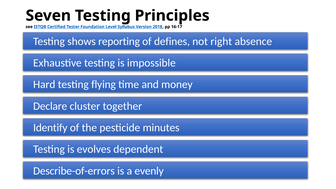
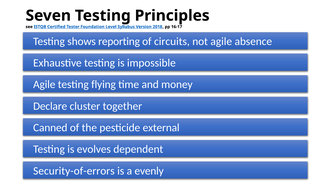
defines: defines -> circuits
not right: right -> agile
Hard at (44, 84): Hard -> Agile
Identify: Identify -> Canned
minutes: minutes -> external
Describe-of-errors: Describe-of-errors -> Security-of-errors
